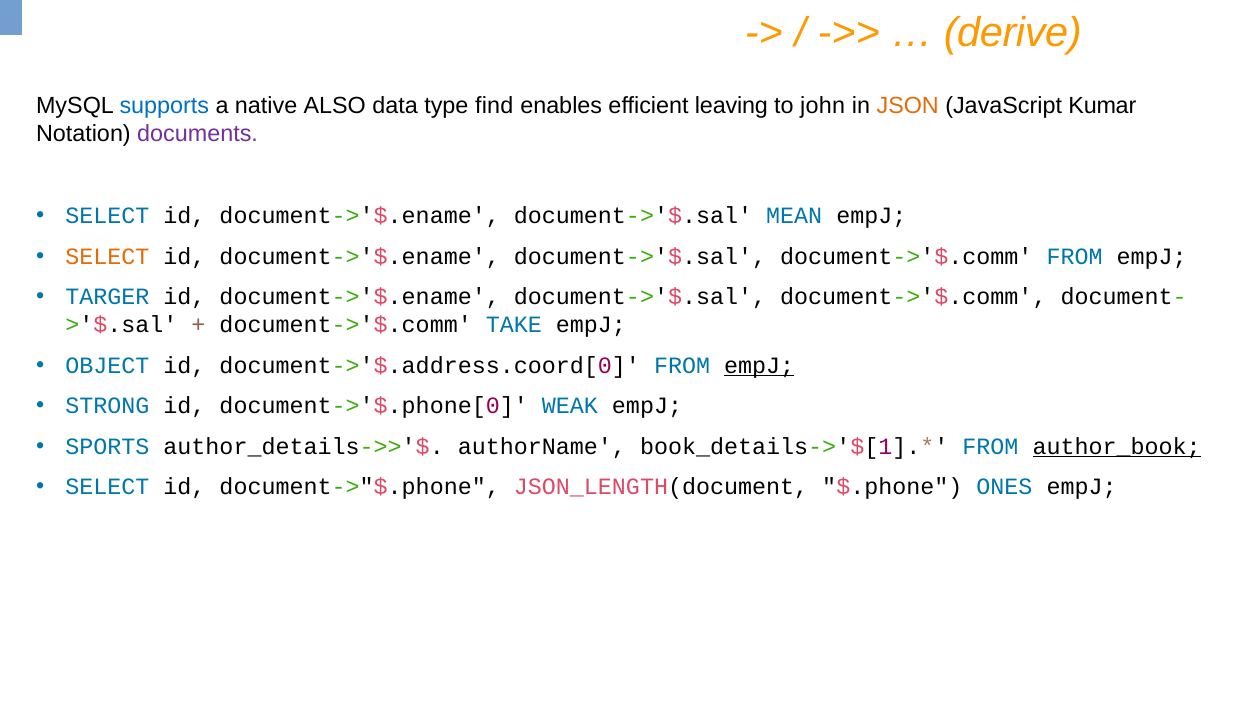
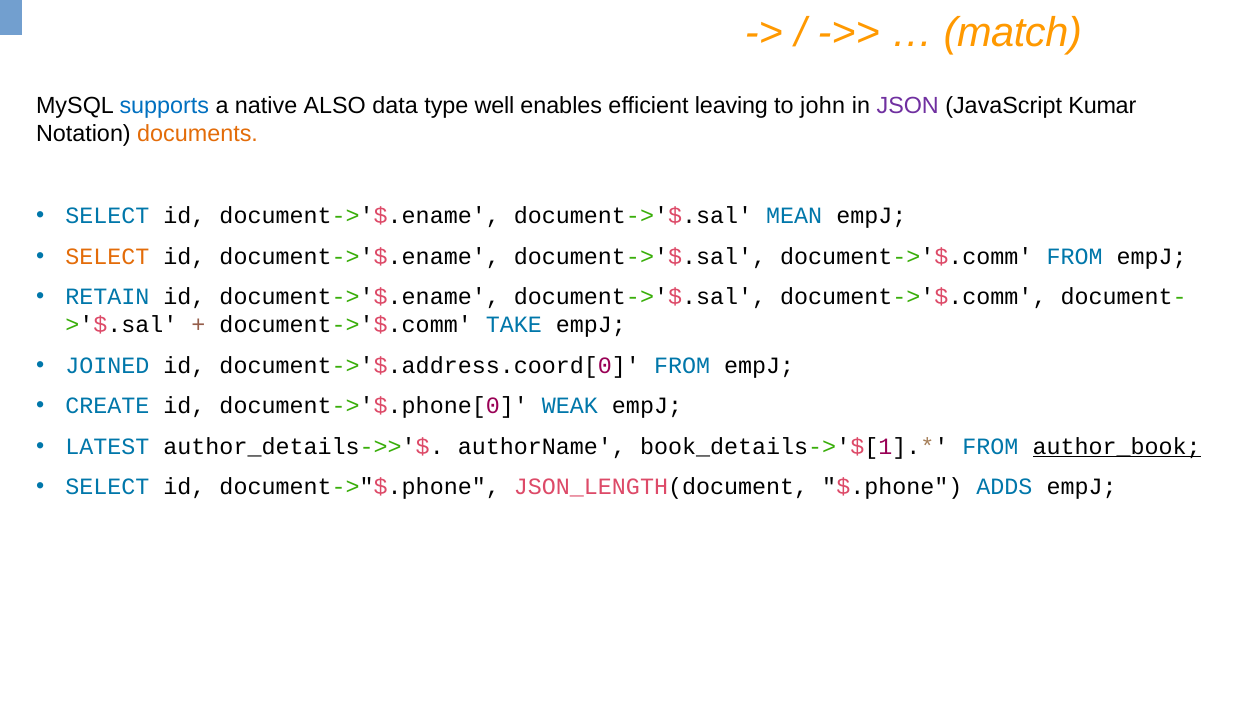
derive: derive -> match
find: find -> well
JSON colour: orange -> purple
documents colour: purple -> orange
TARGER: TARGER -> RETAIN
OBJECT: OBJECT -> JOINED
empJ at (759, 366) underline: present -> none
STRONG: STRONG -> CREATE
SPORTS: SPORTS -> LATEST
ONES: ONES -> ADDS
